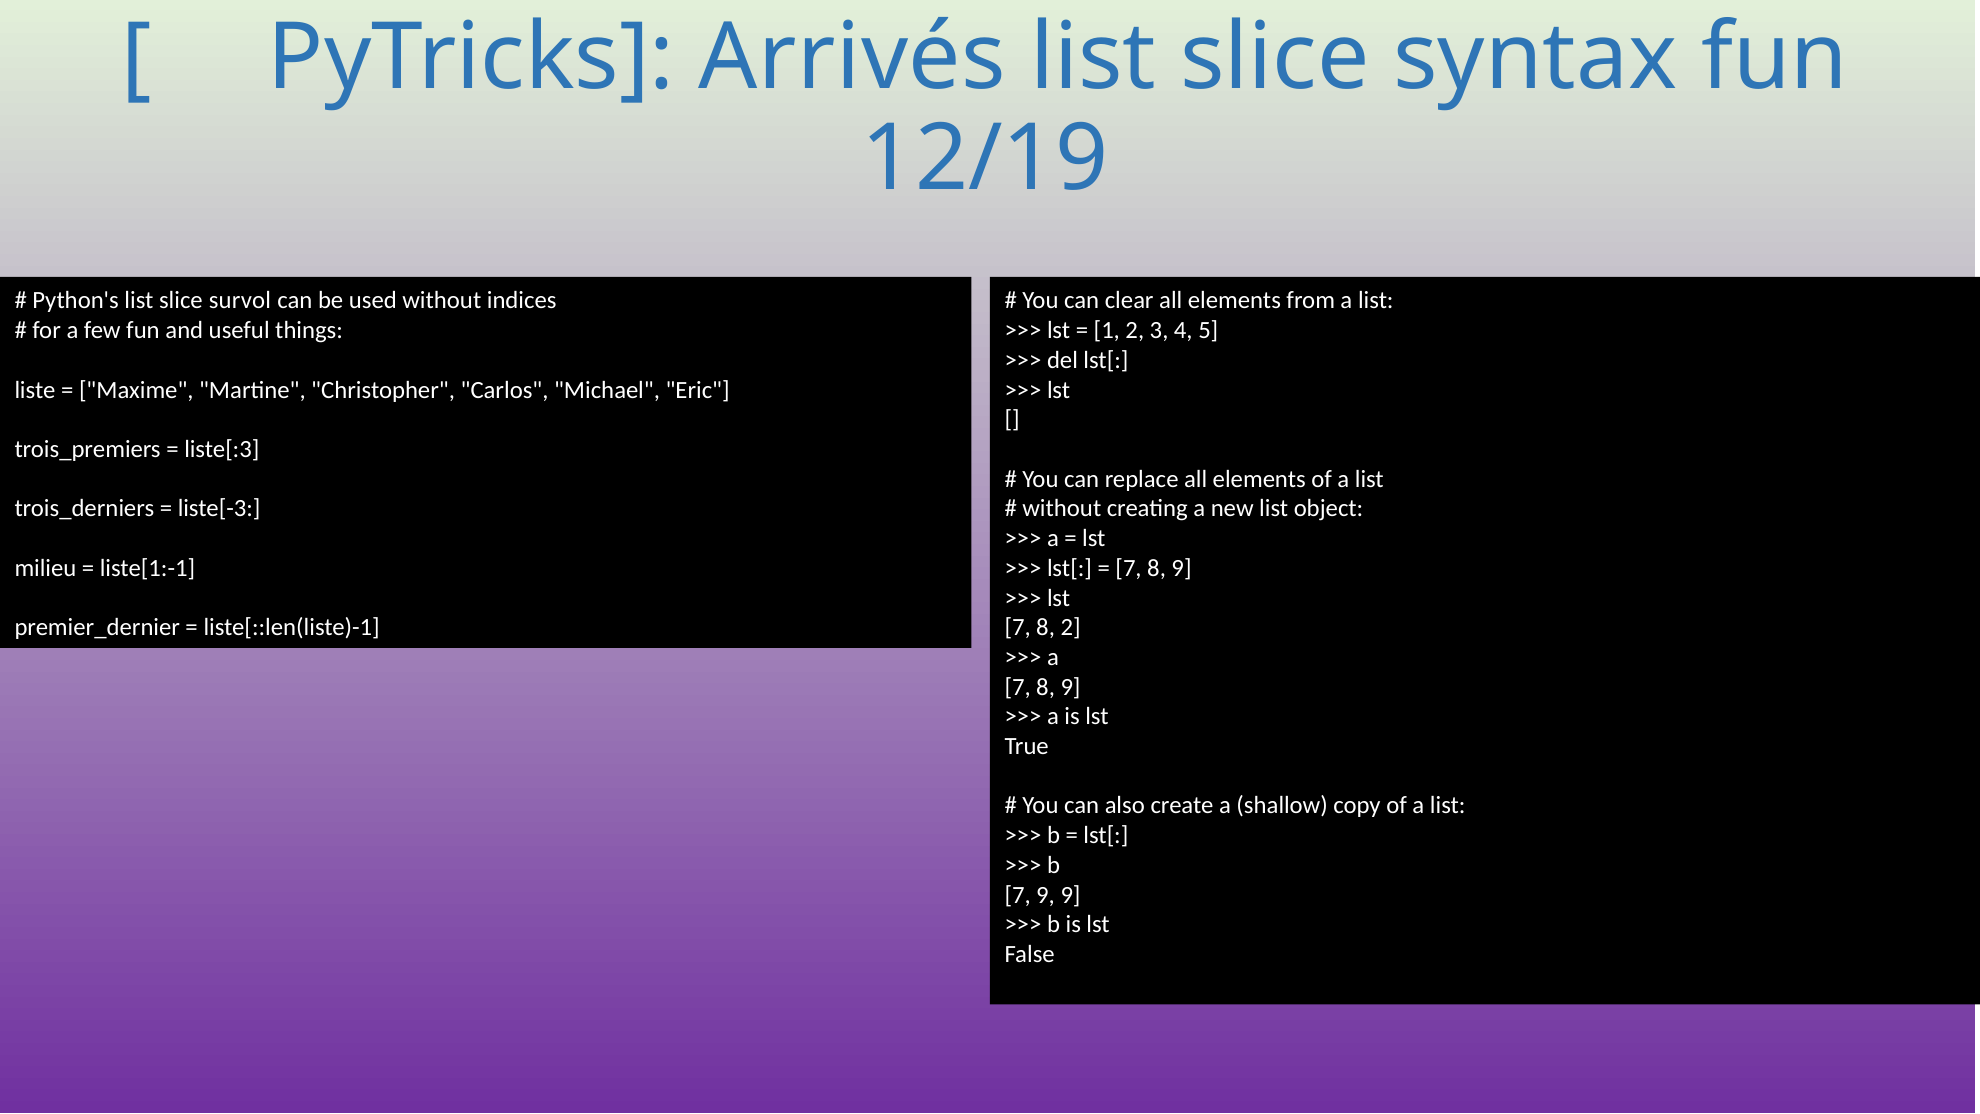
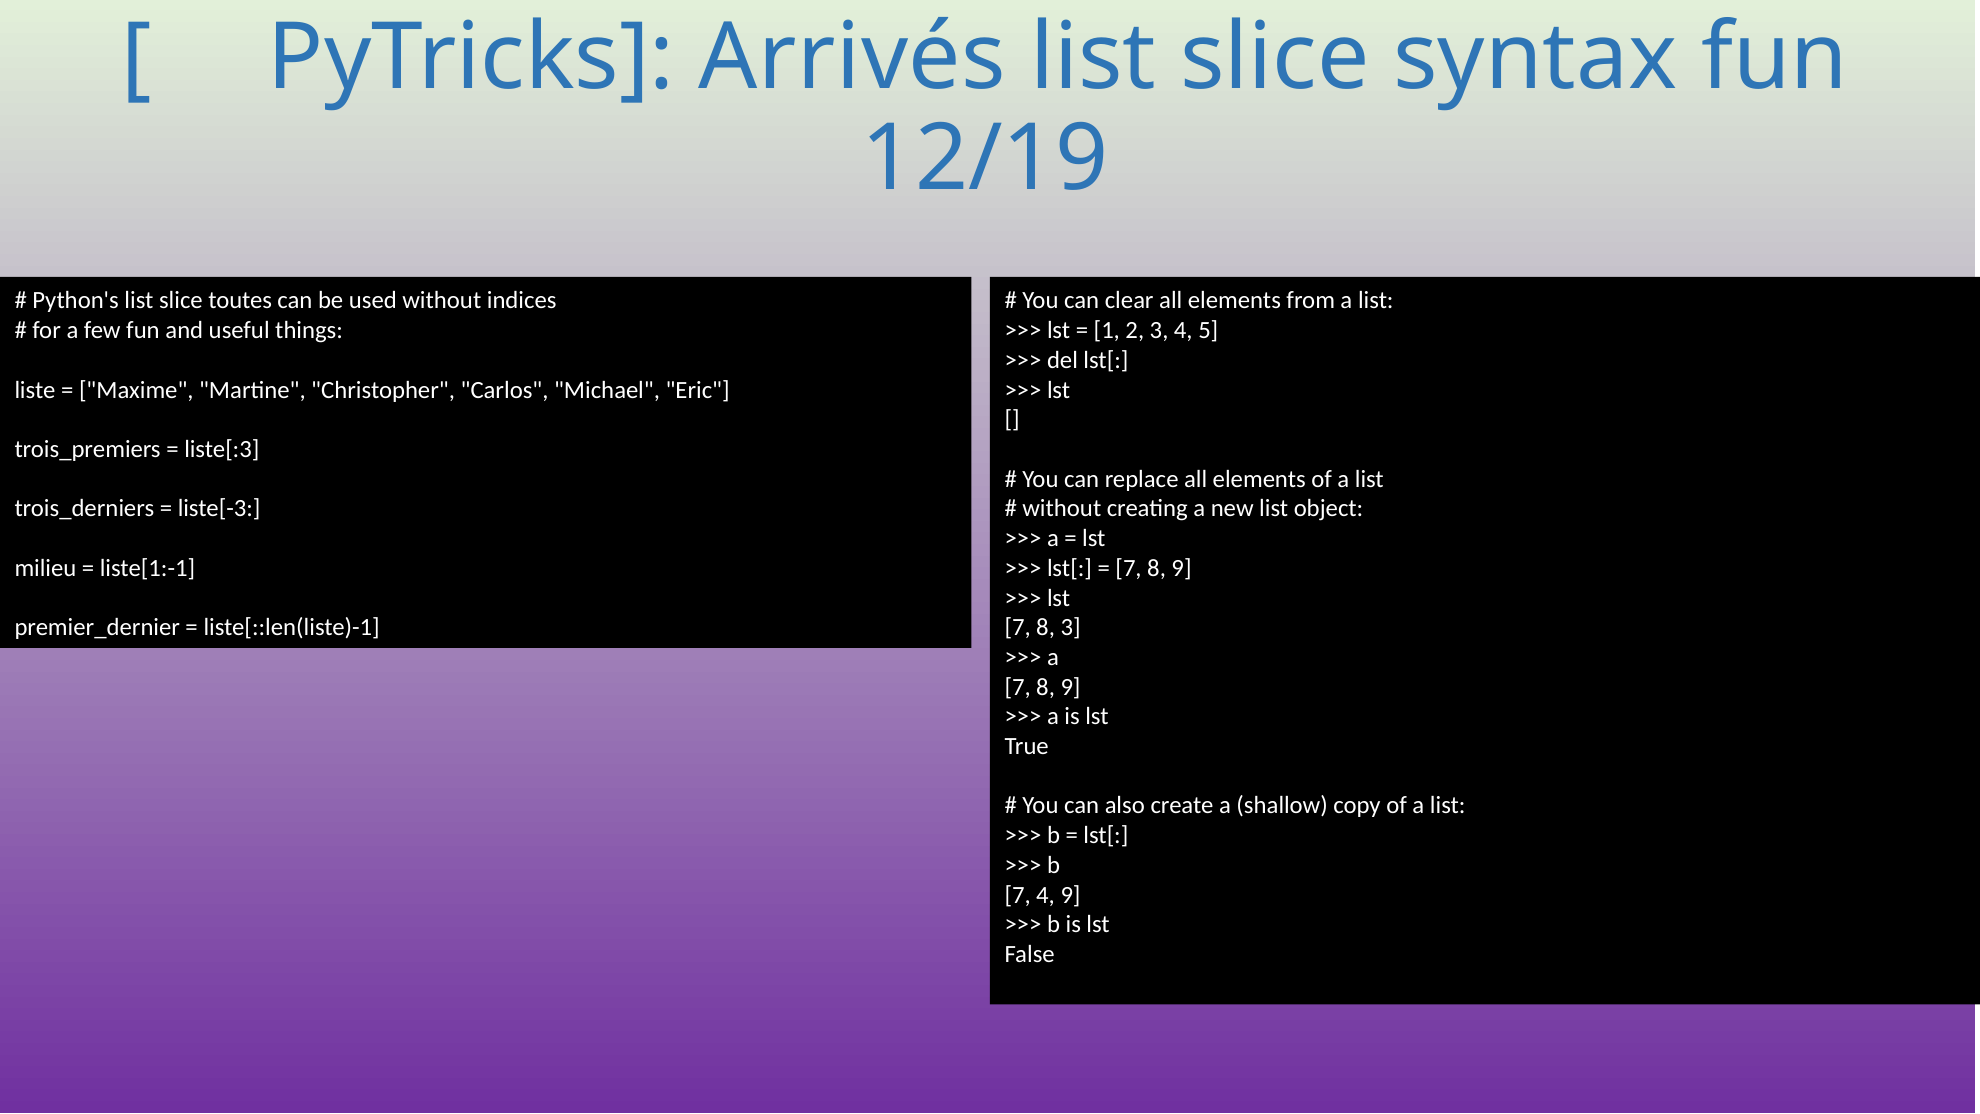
survol: survol -> toutes
8 2: 2 -> 3
7 9: 9 -> 4
